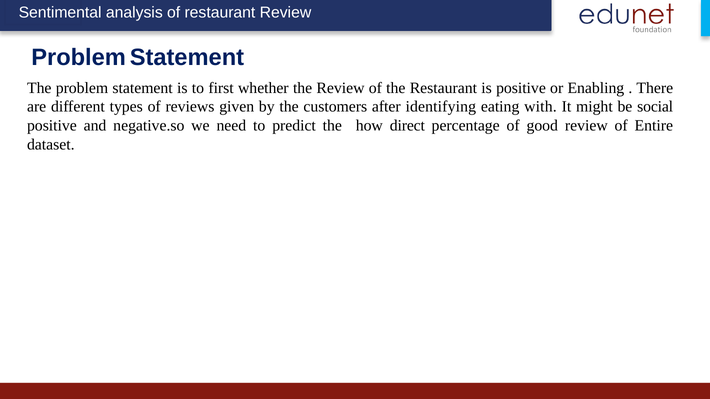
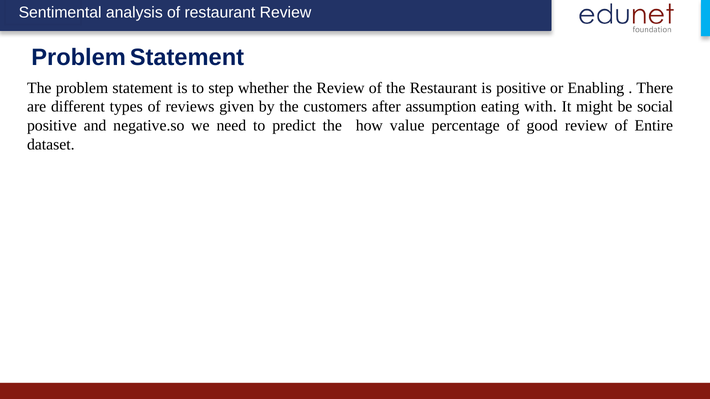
first: first -> step
identifying: identifying -> assumption
direct: direct -> value
